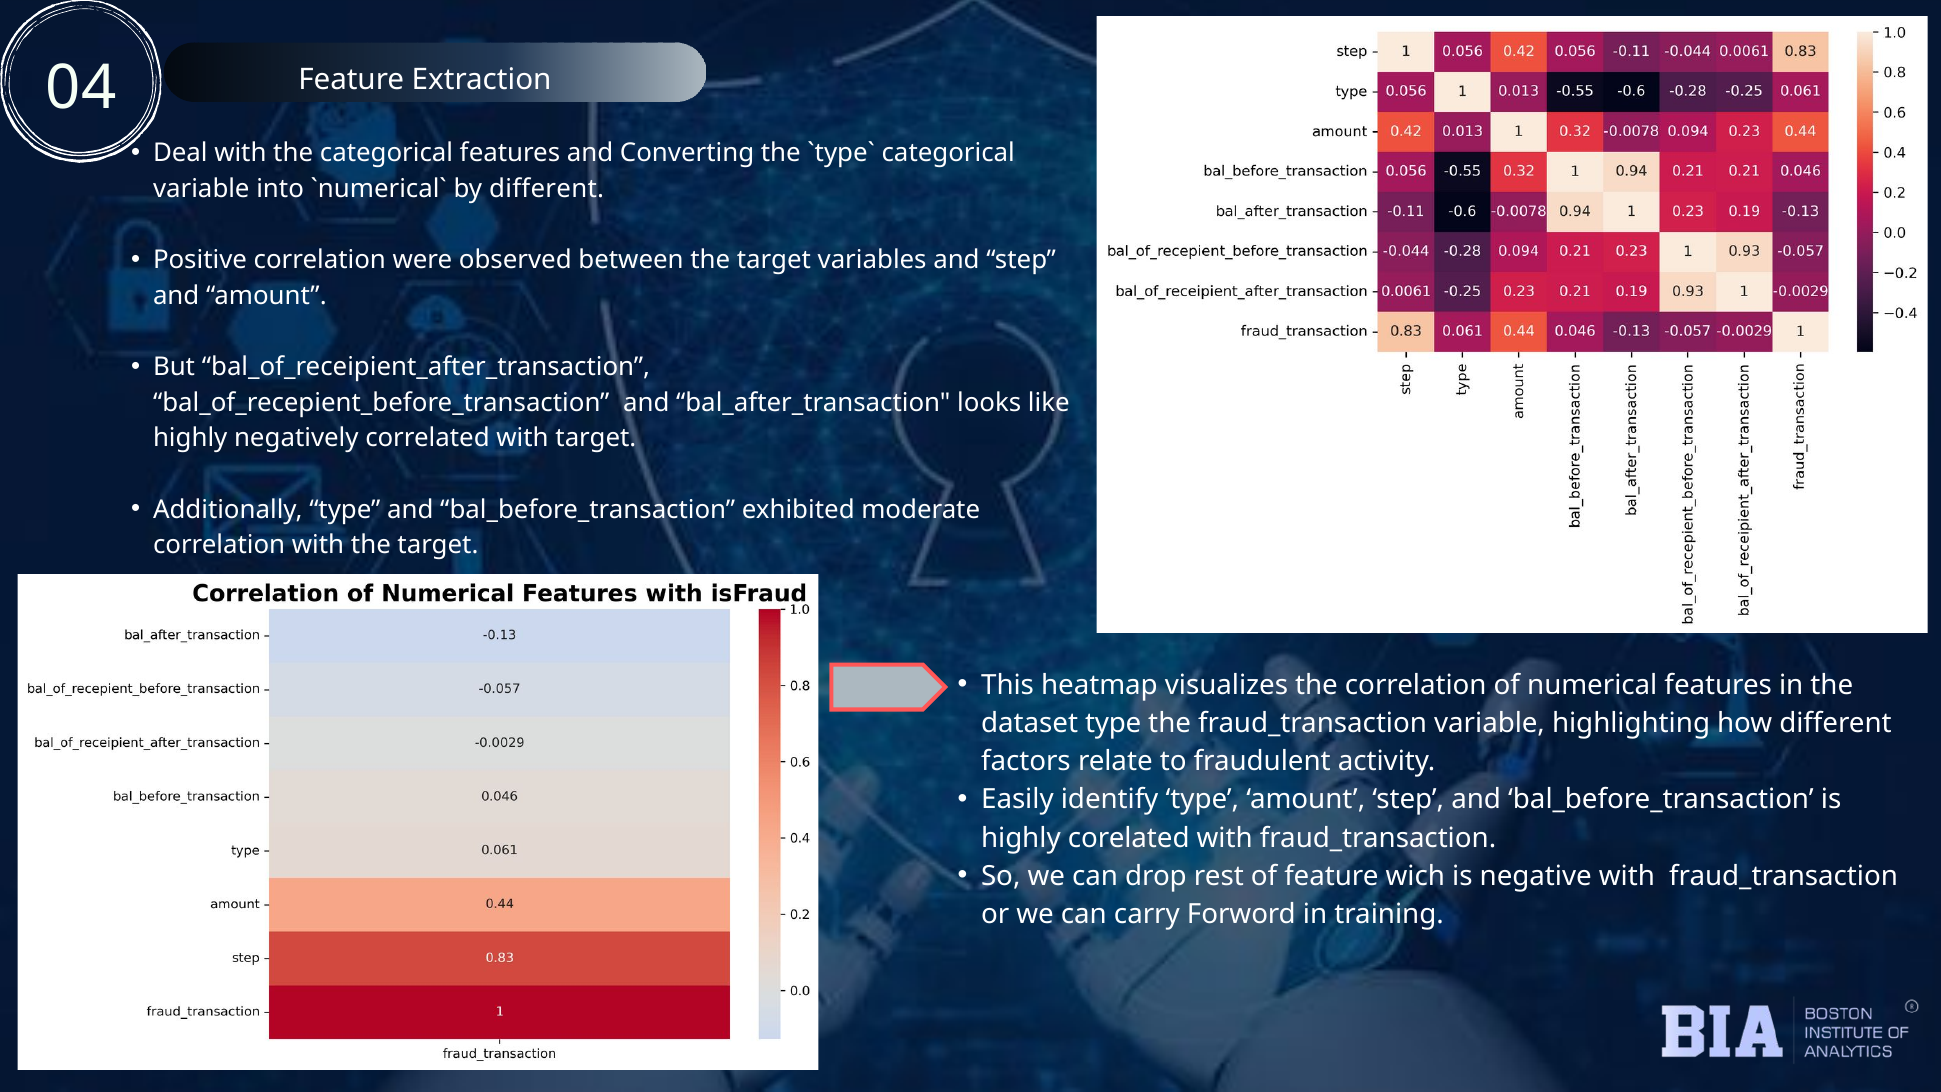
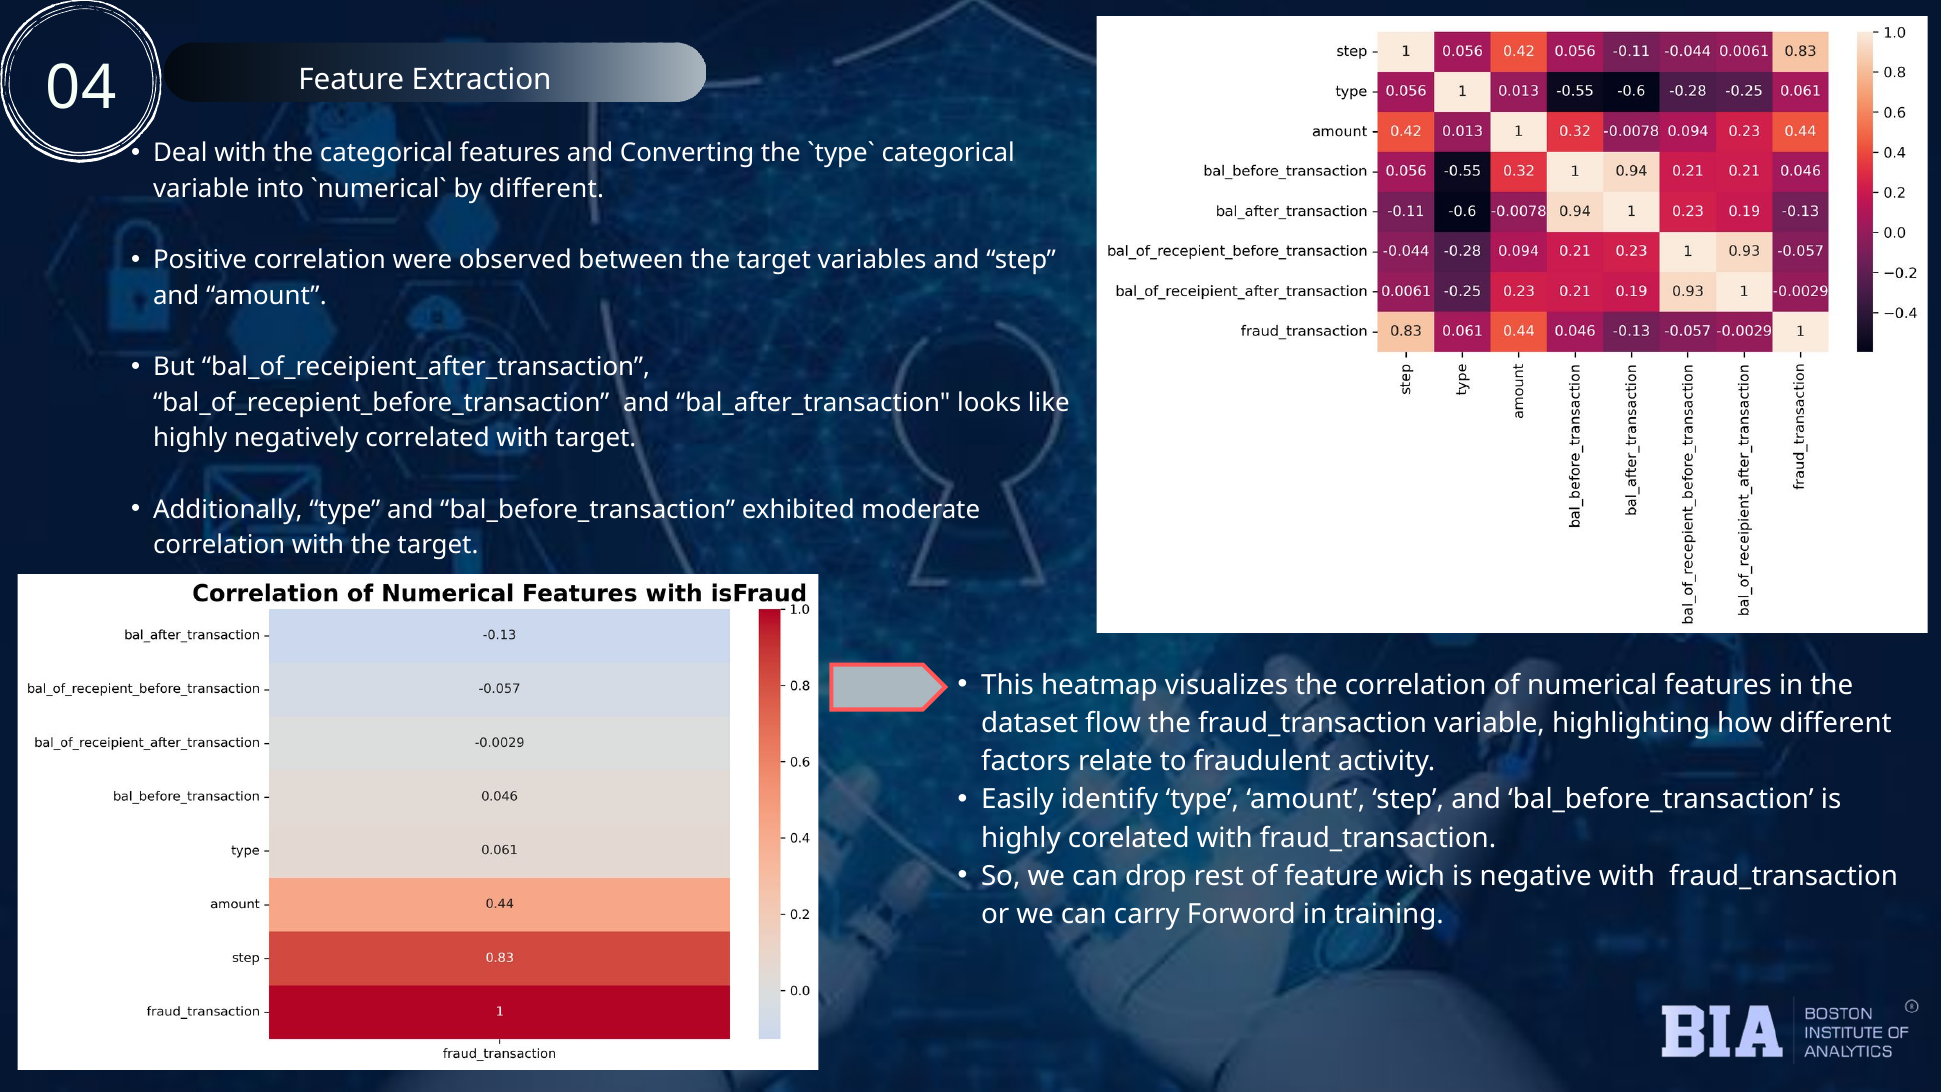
dataset type: type -> flow
